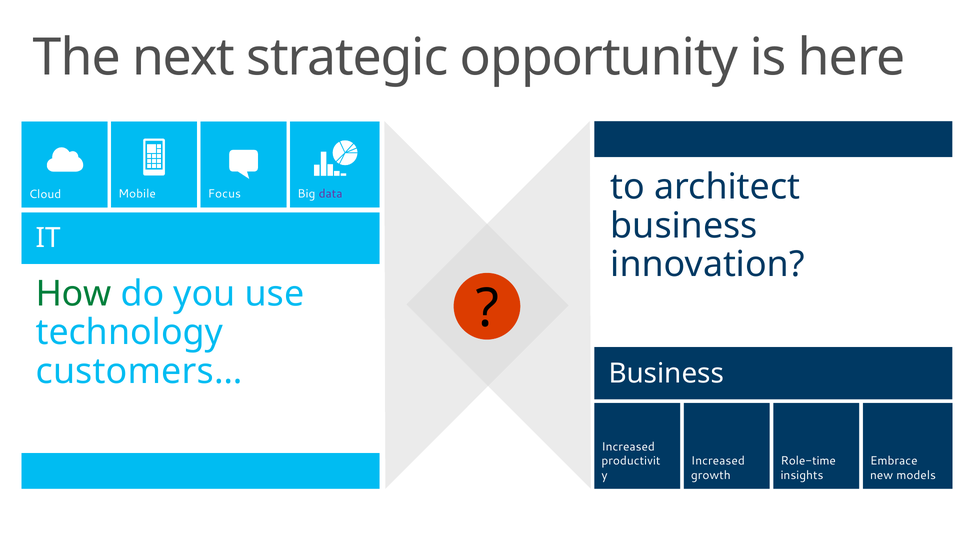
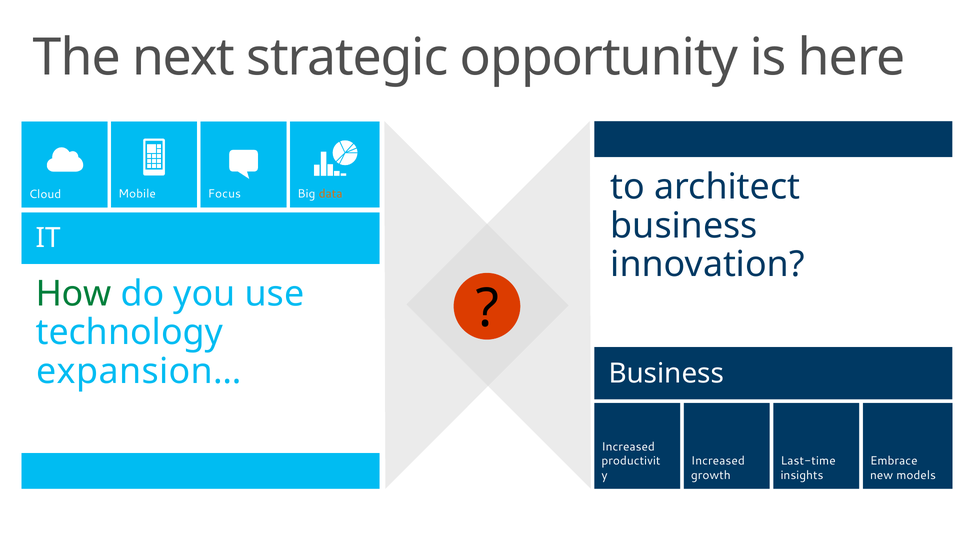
data colour: purple -> orange
customers…: customers… -> expansion…
Role-time: Role-time -> Last-time
